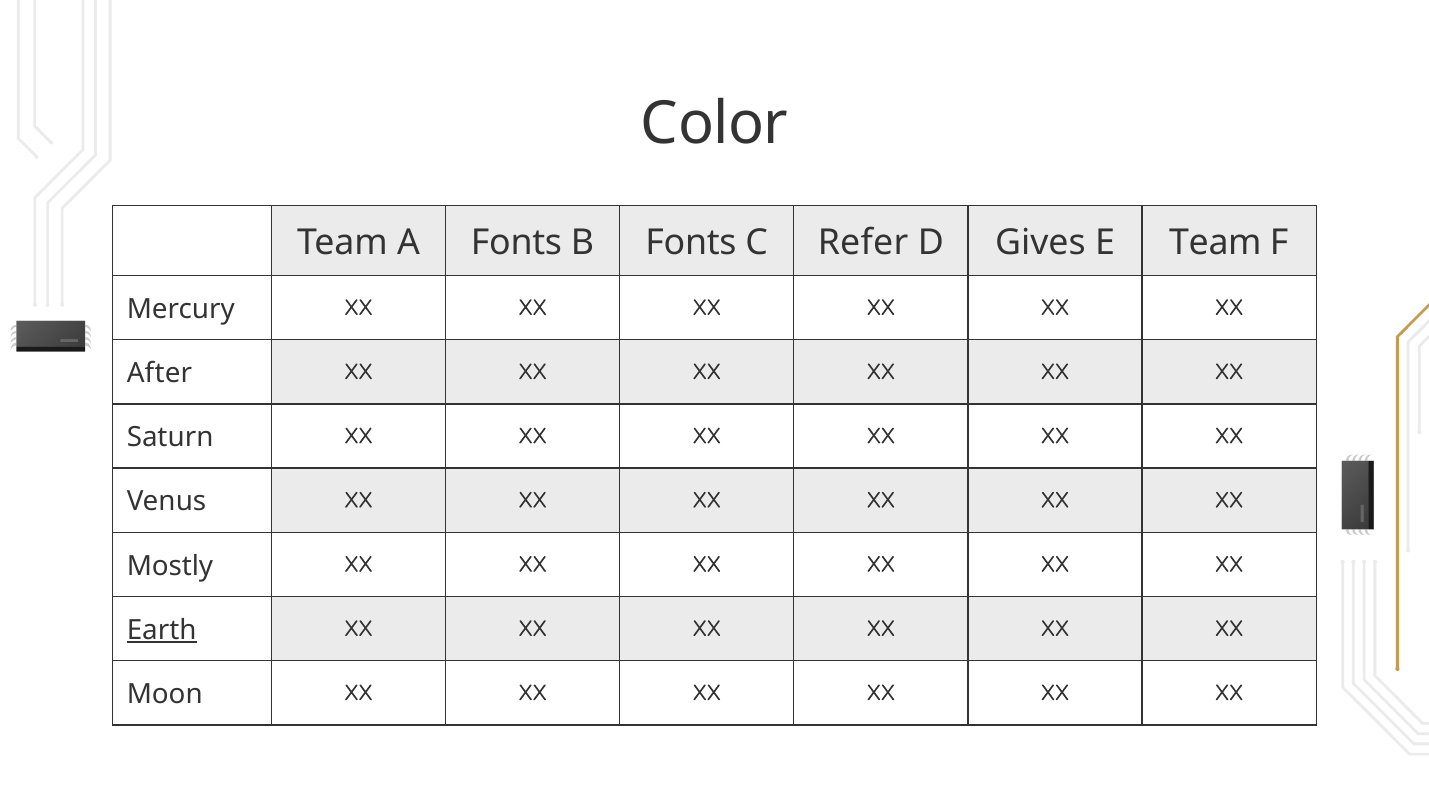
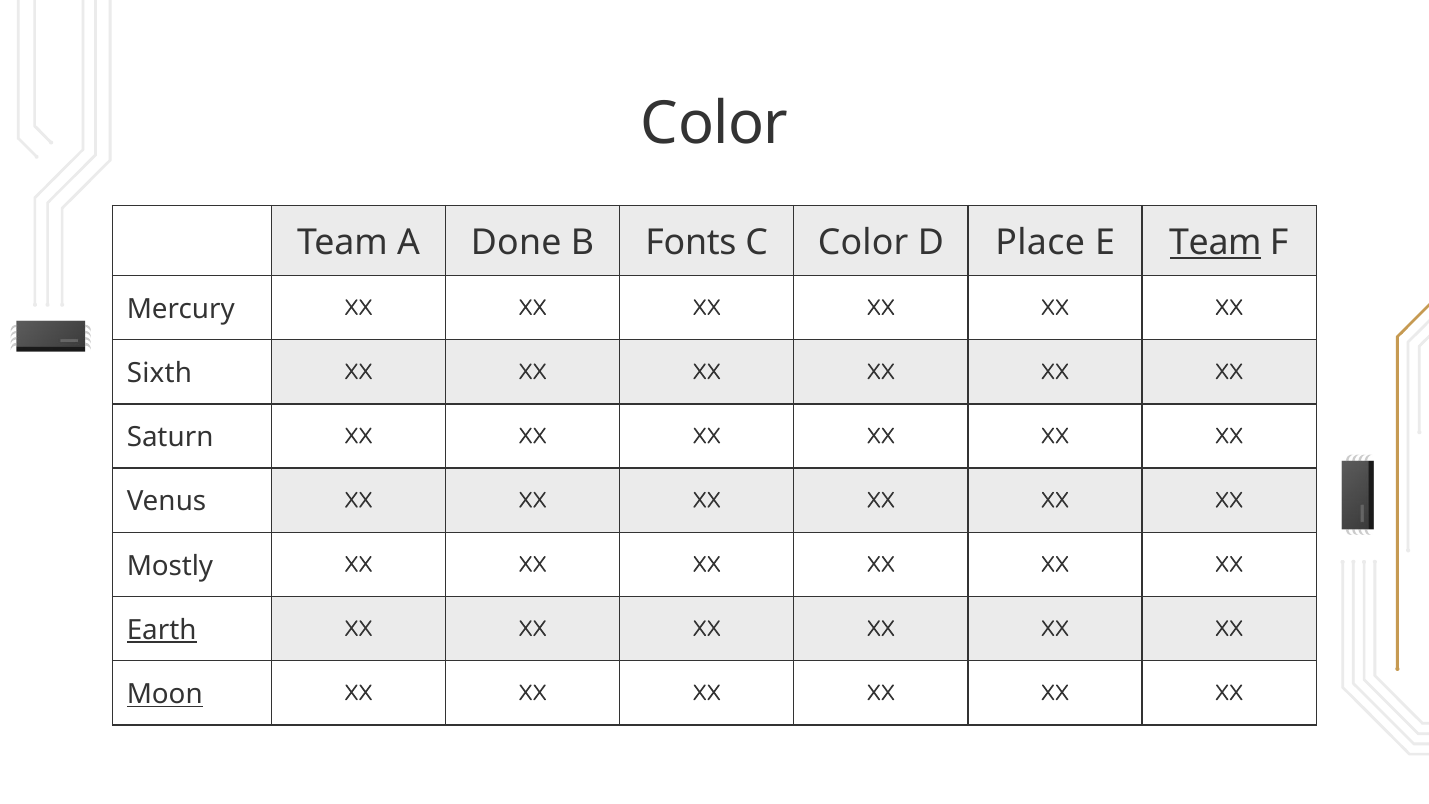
A Fonts: Fonts -> Done
C Refer: Refer -> Color
Gives: Gives -> Place
Team at (1215, 242) underline: none -> present
After: After -> Sixth
Moon underline: none -> present
